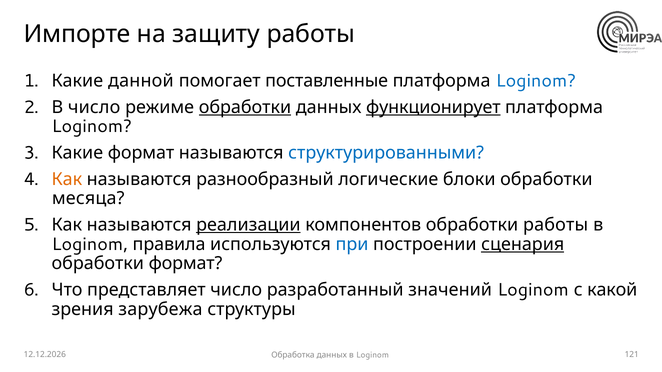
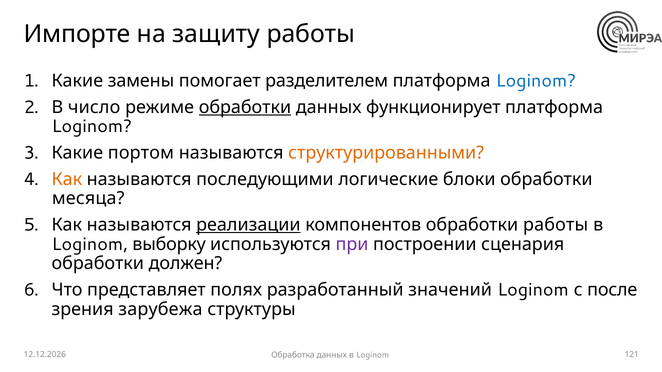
данной: данной -> замены
поставленные: поставленные -> разделителем
функционирует underline: present -> none
Какие формат: формат -> портом
структурированными colour: blue -> orange
разнообразный: разнообразный -> последующими
правила: правила -> выборку
при colour: blue -> purple
сценария underline: present -> none
обработки формат: формат -> должен
представляет число: число -> полях
какой: какой -> после
